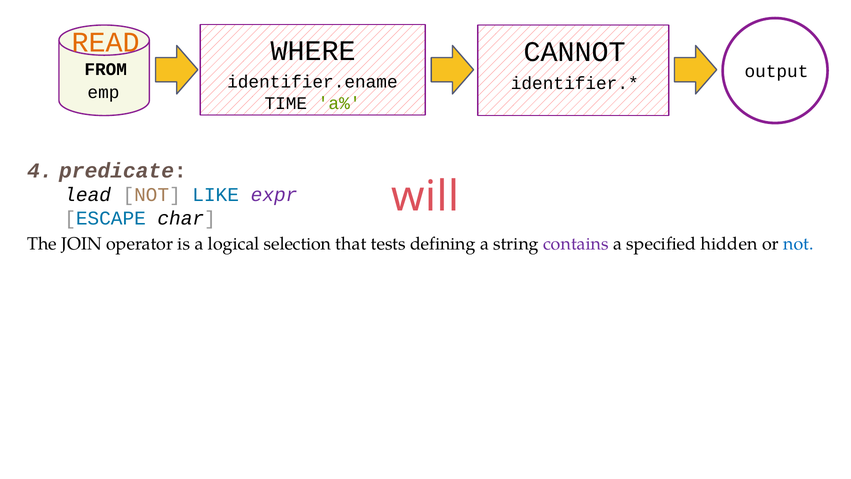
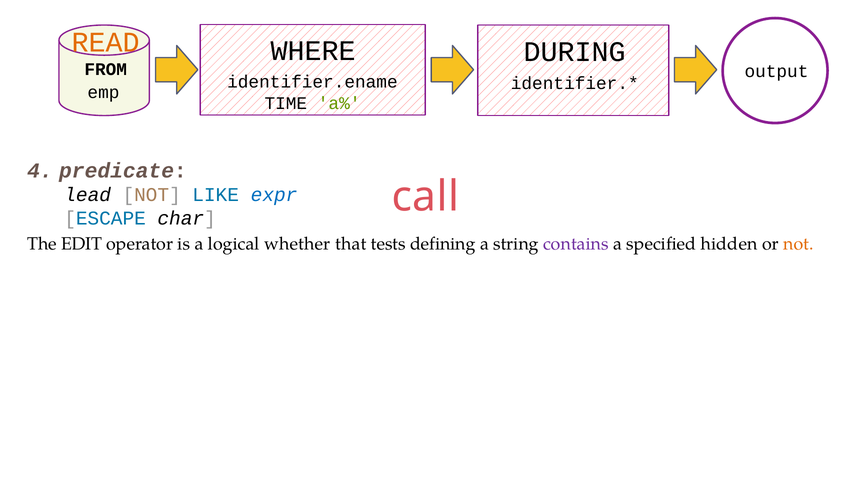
CANNOT: CANNOT -> DURING
will: will -> call
expr colour: purple -> blue
JOIN: JOIN -> EDIT
selection: selection -> whether
not at (798, 244) colour: blue -> orange
